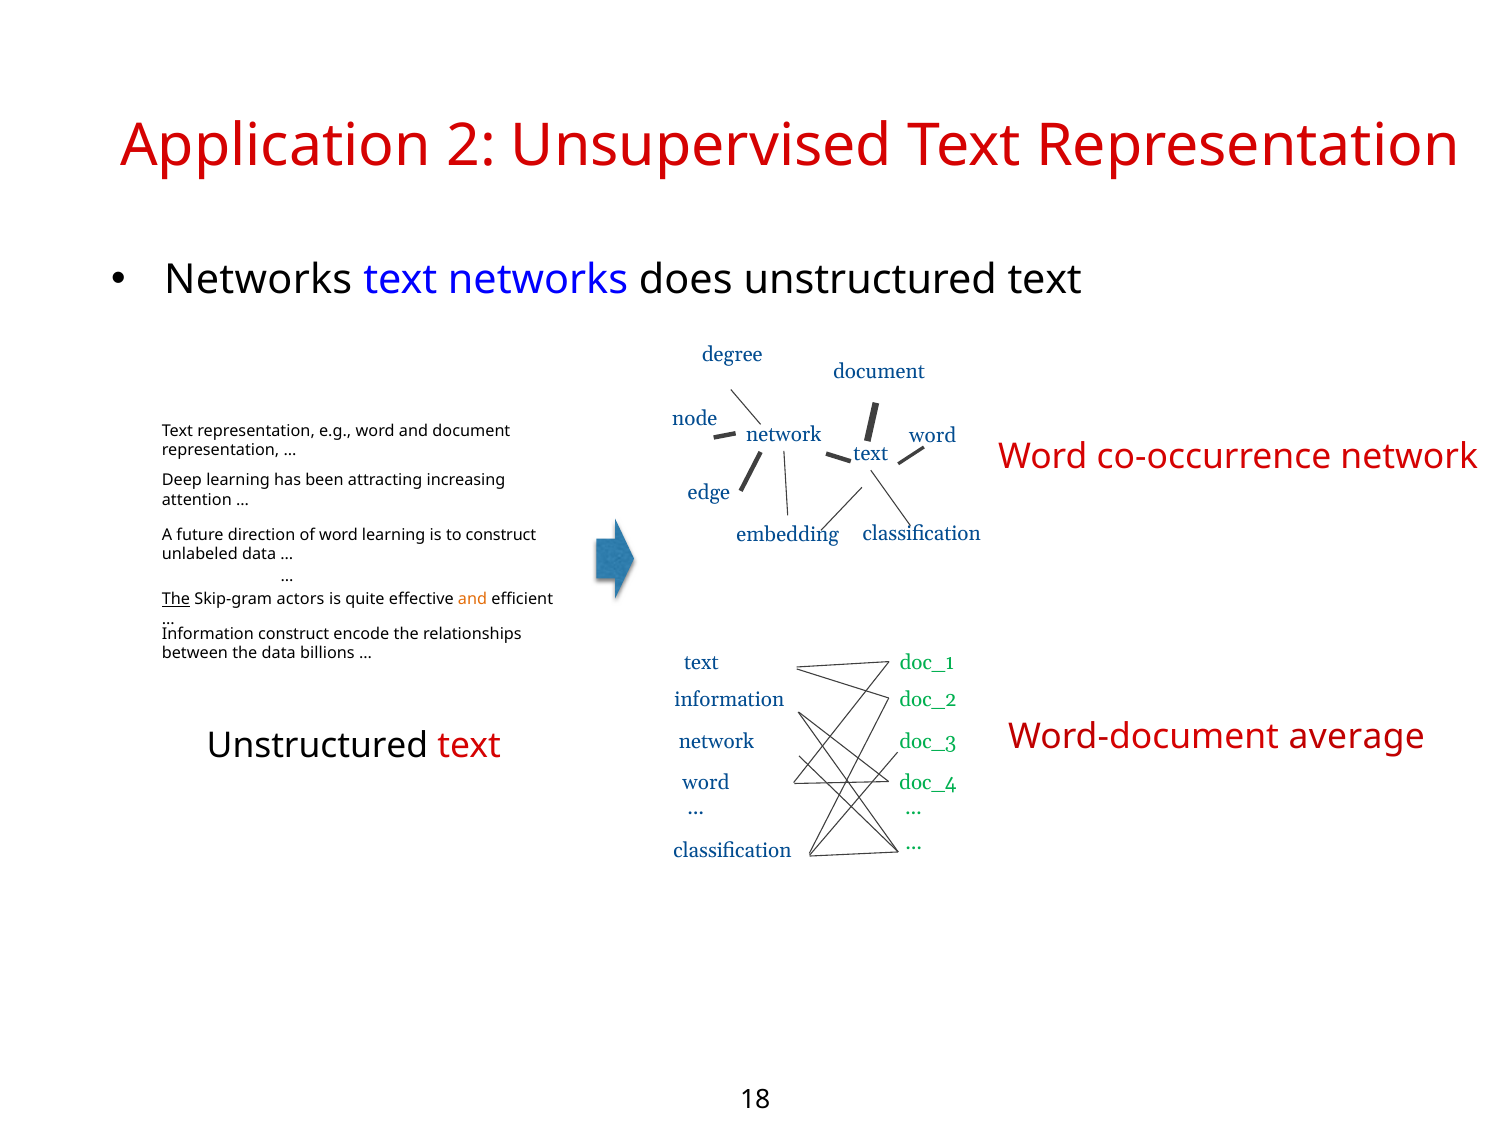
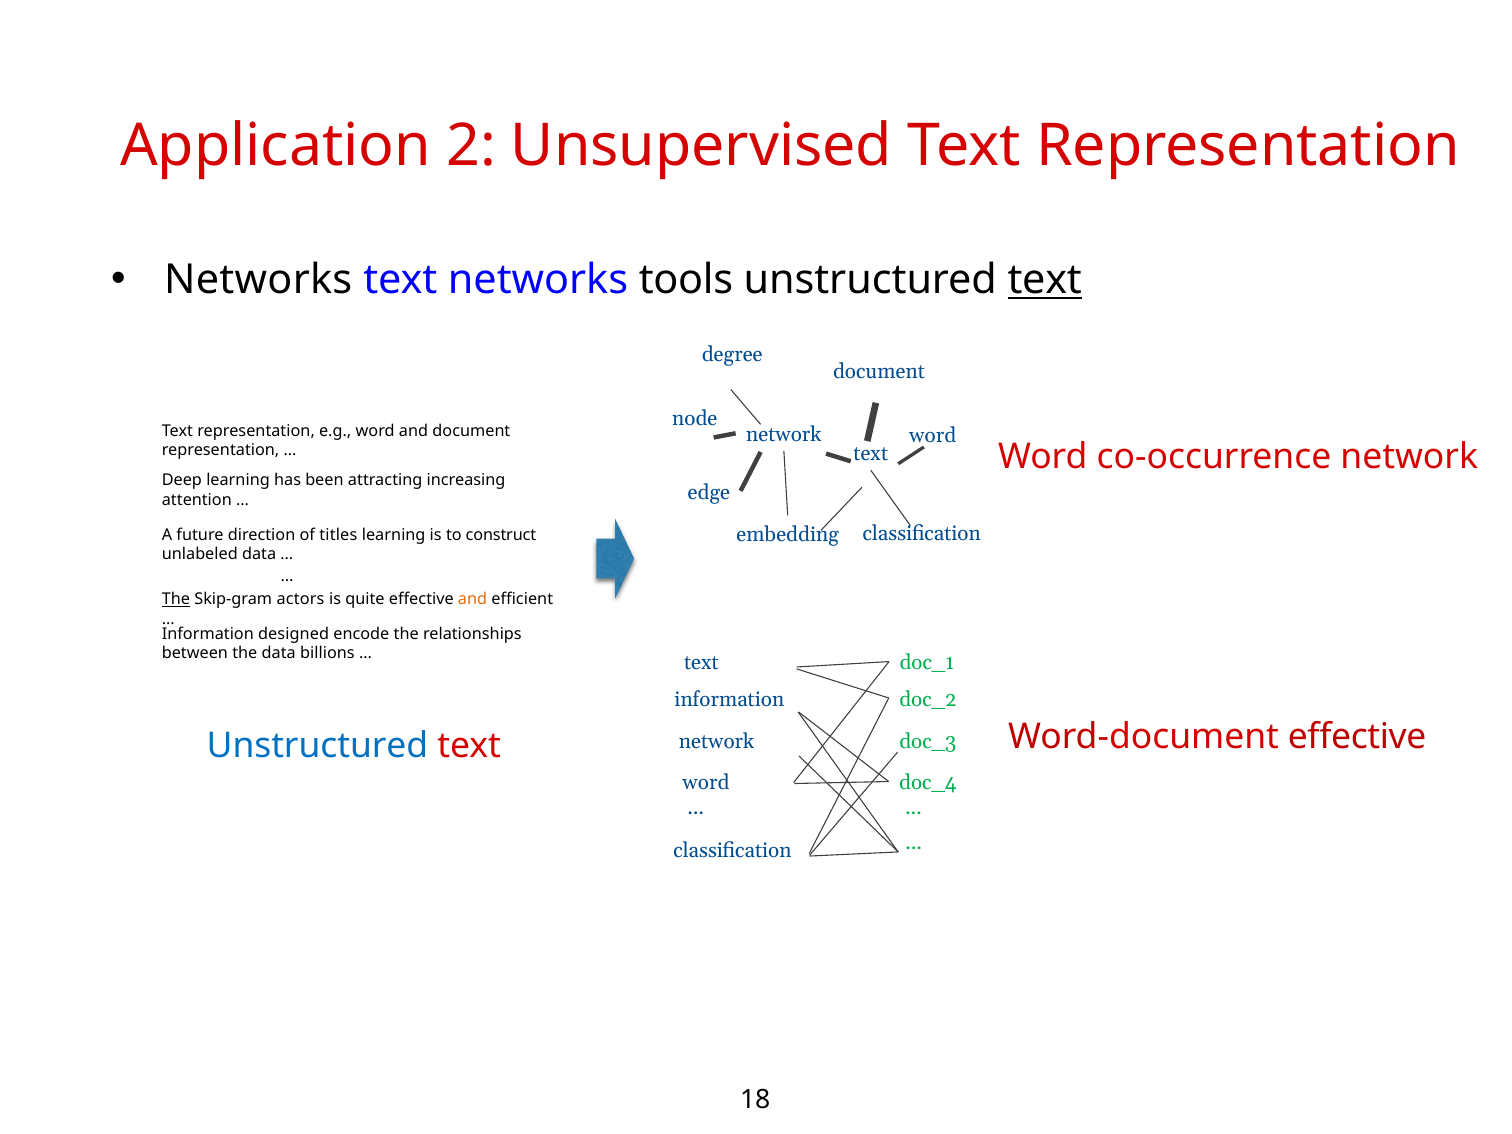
does: does -> tools
text at (1045, 280) underline: none -> present
of word: word -> titles
Information construct: construct -> designed
average at (1357, 737): average -> effective
Unstructured at (317, 746) colour: black -> blue
